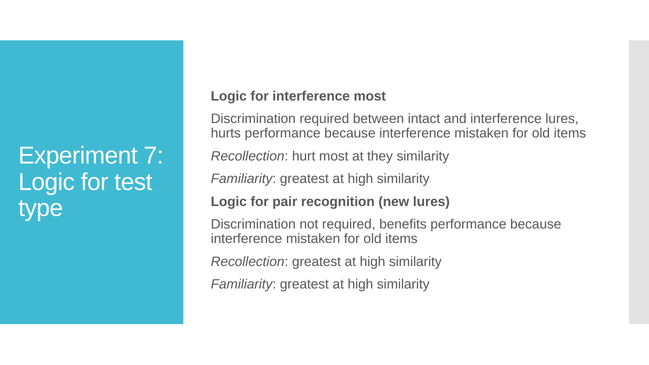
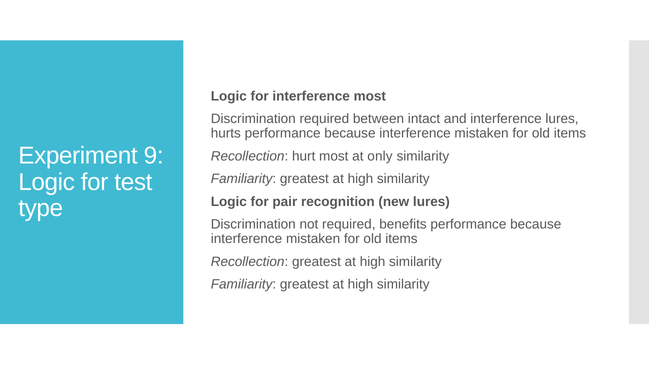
7: 7 -> 9
they: they -> only
